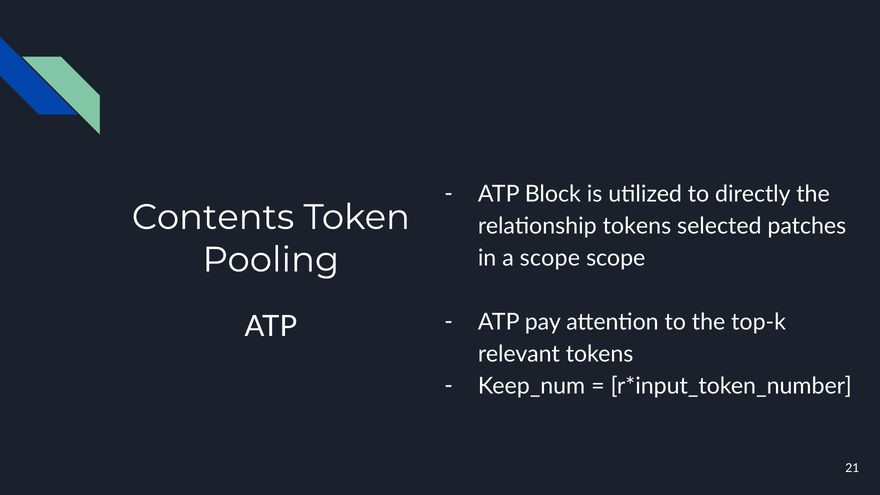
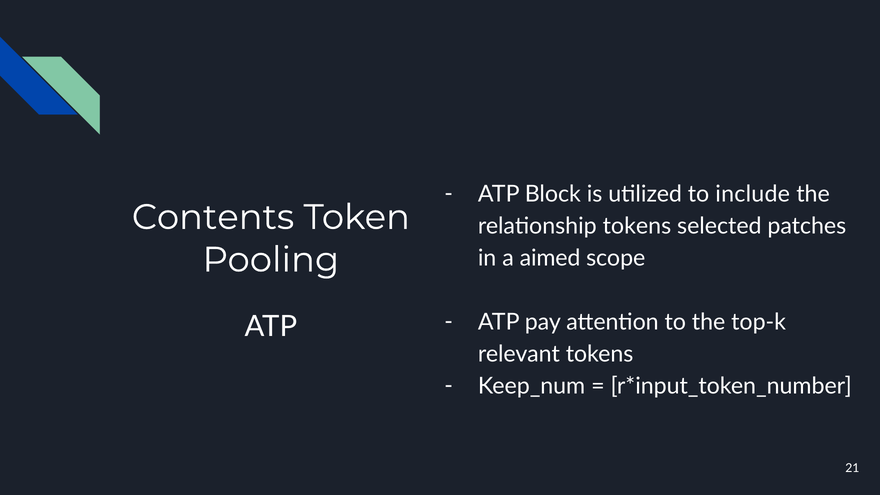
directly: directly -> include
a scope: scope -> aimed
